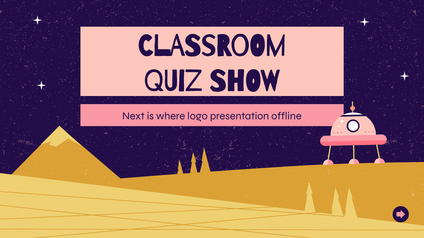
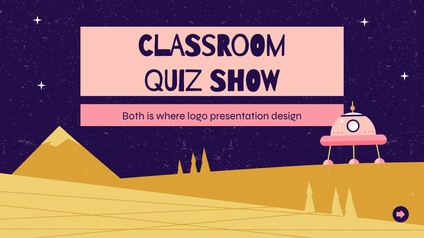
Next: Next -> Both
offline: offline -> design
